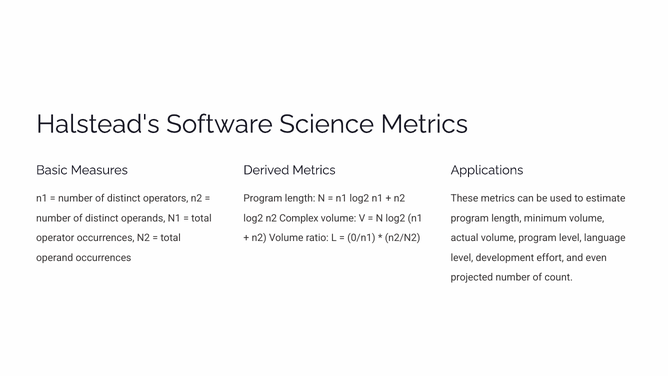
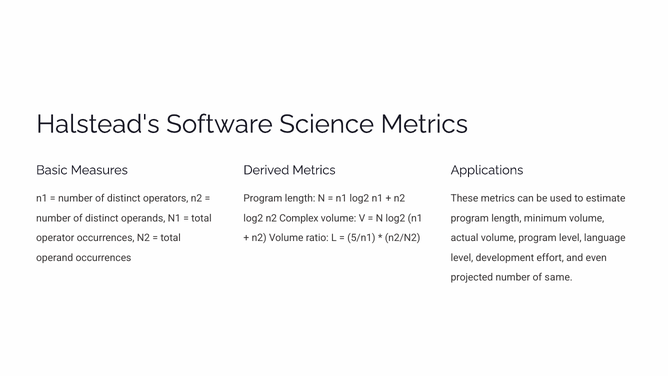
0/n1: 0/n1 -> 5/n1
count: count -> same
